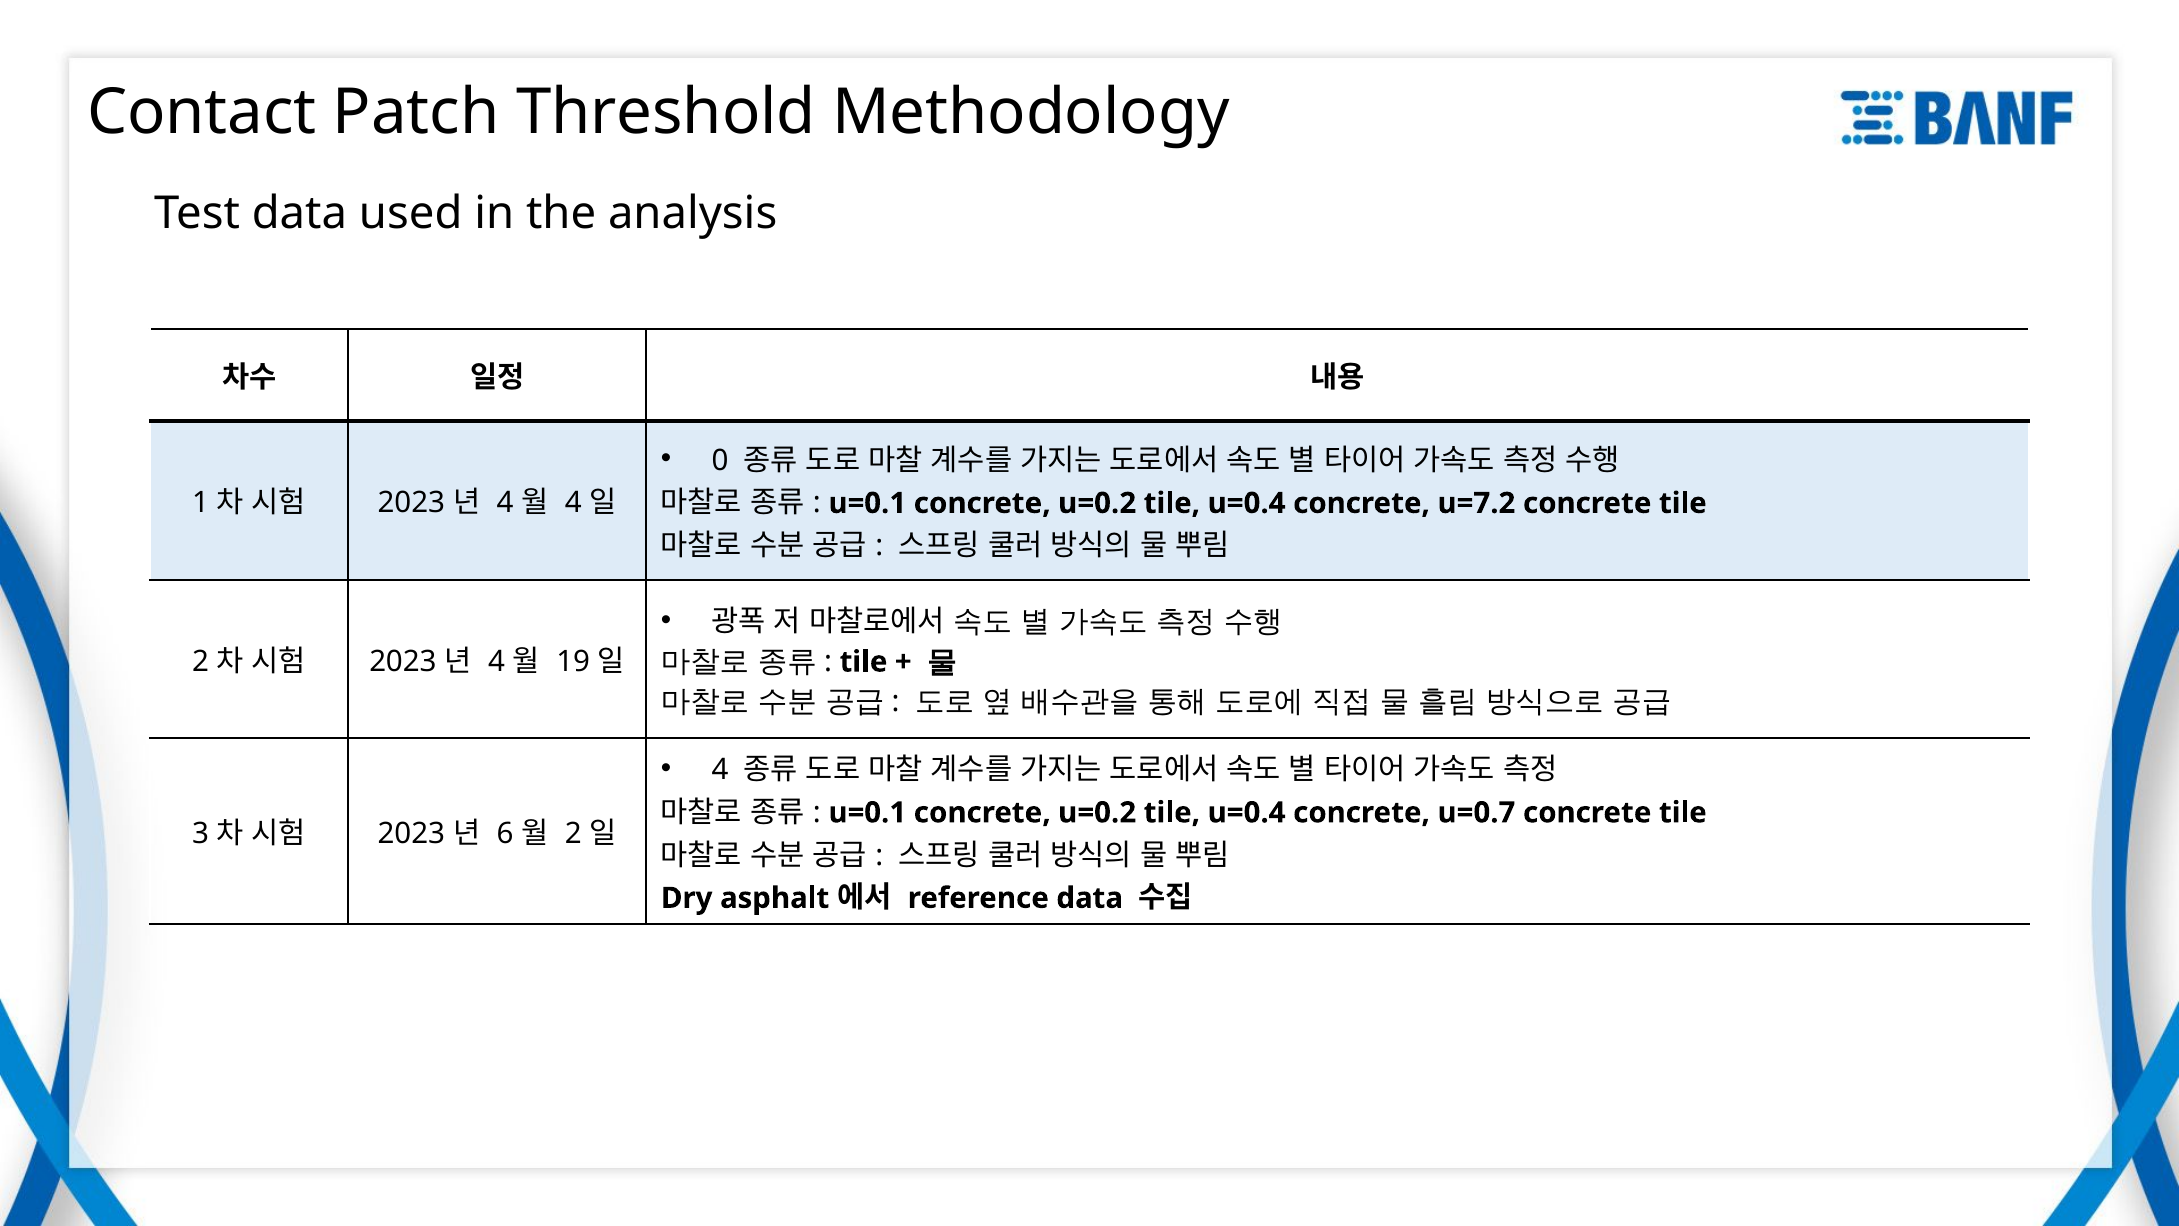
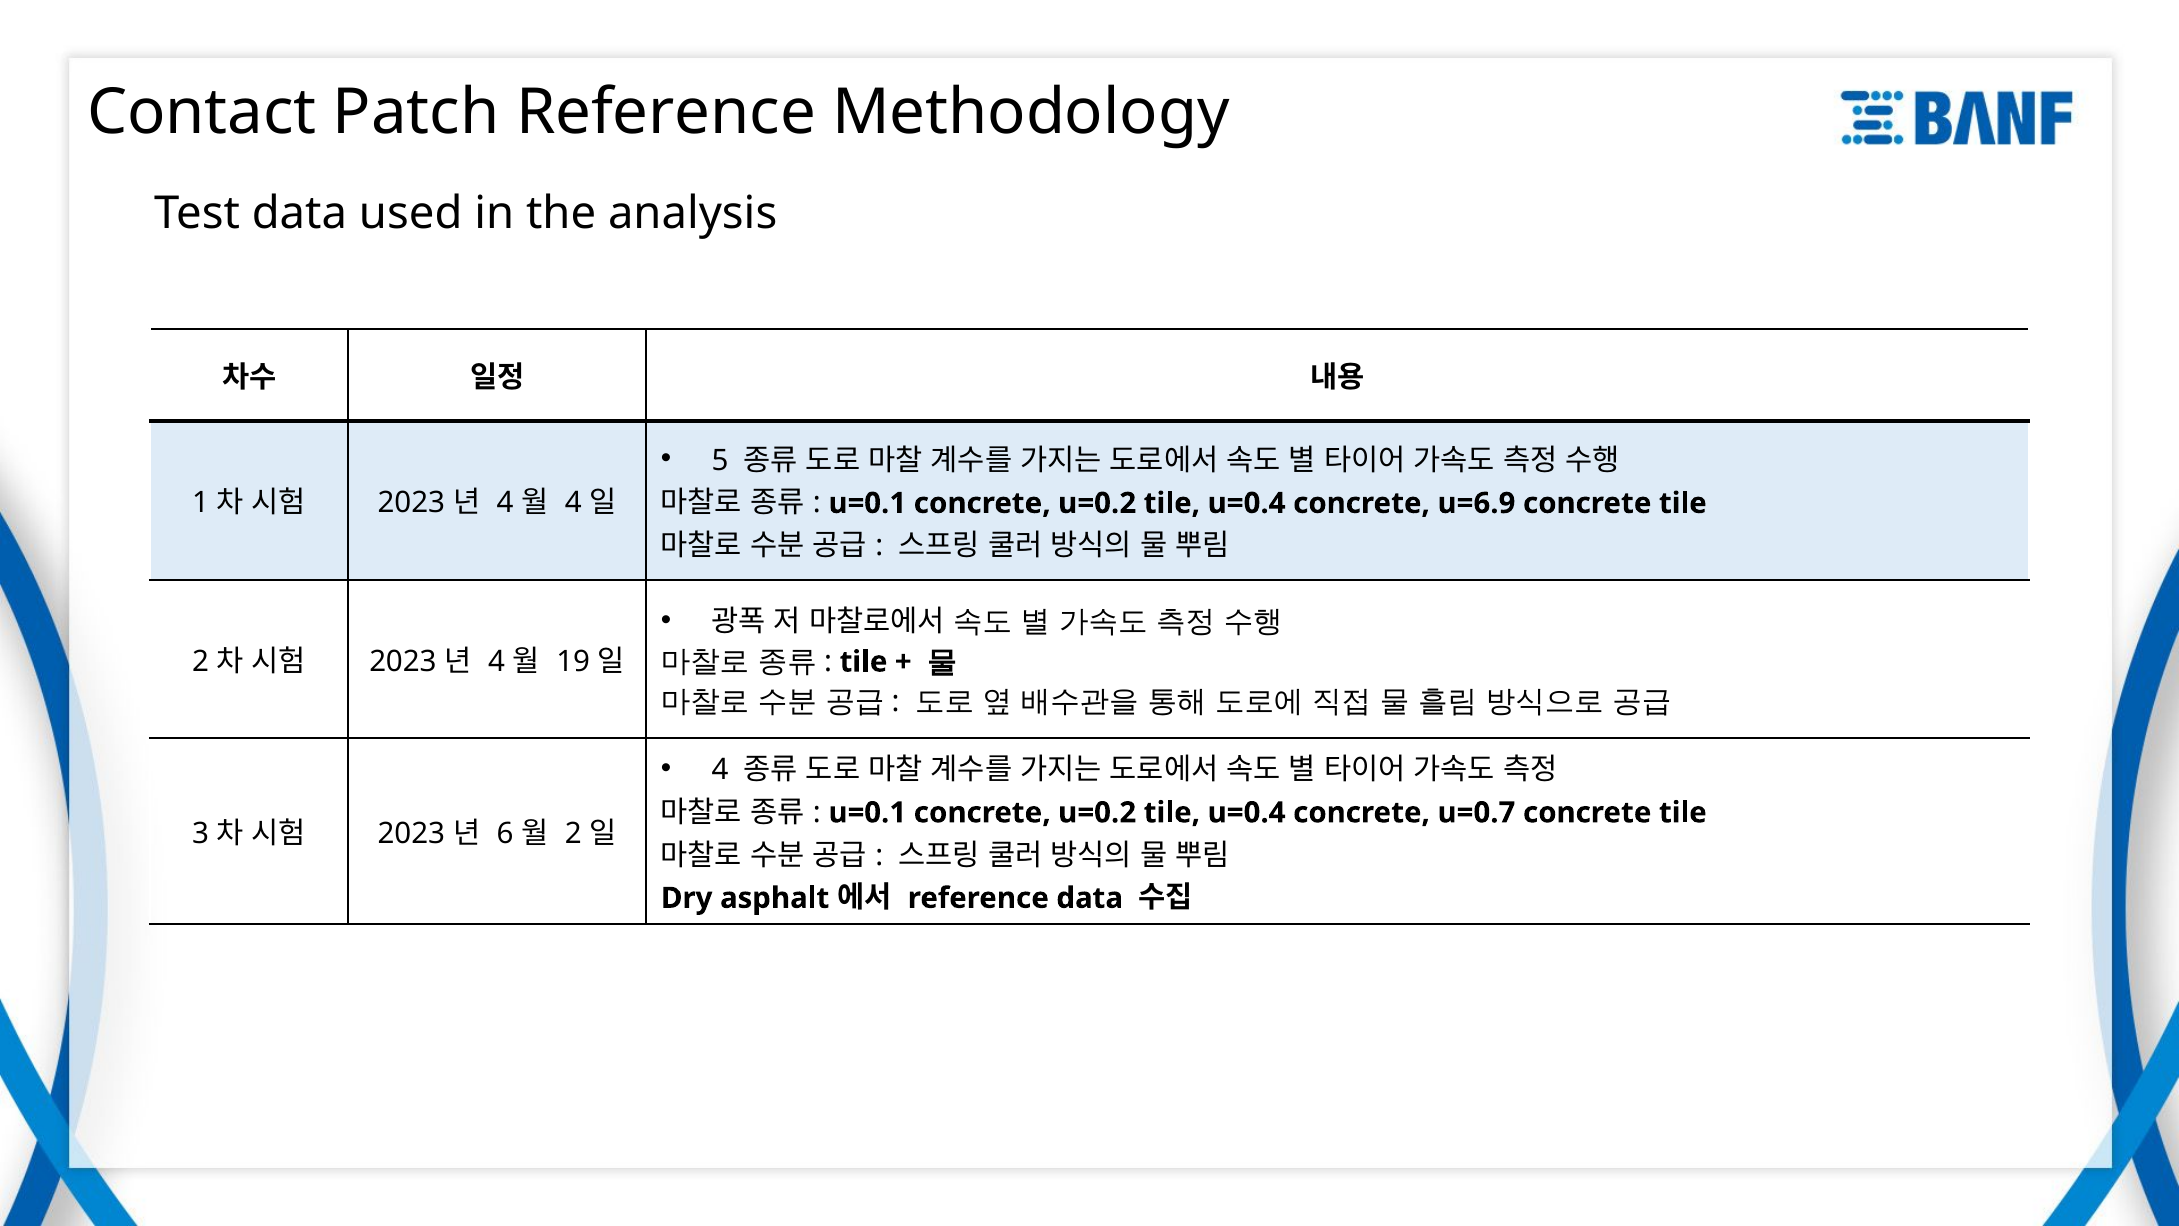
Patch Threshold: Threshold -> Reference
0: 0 -> 5
u=7.2: u=7.2 -> u=6.9
